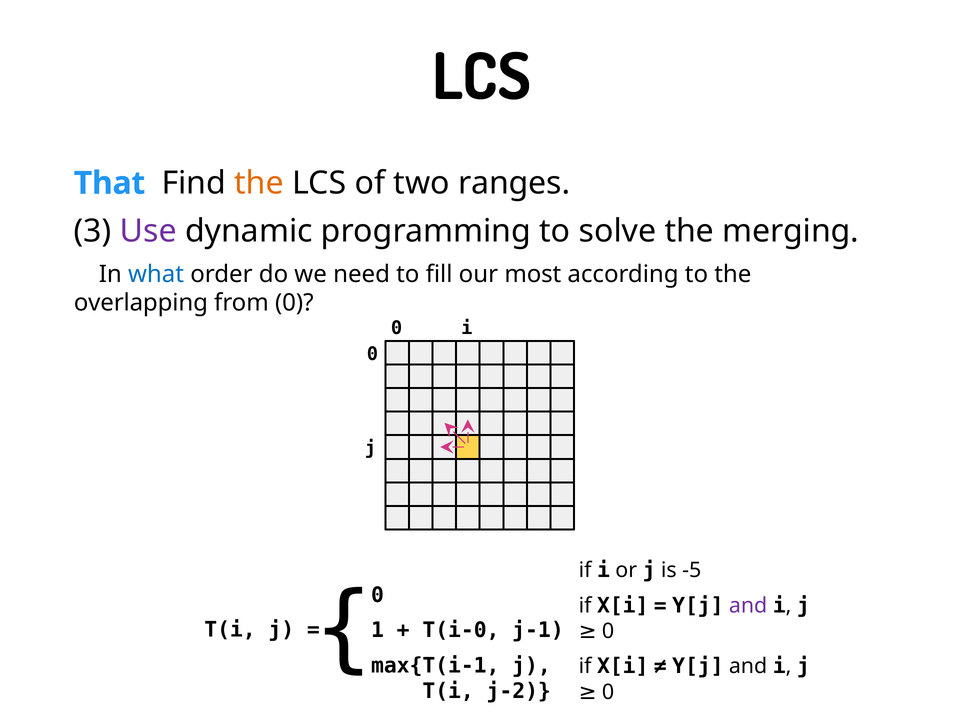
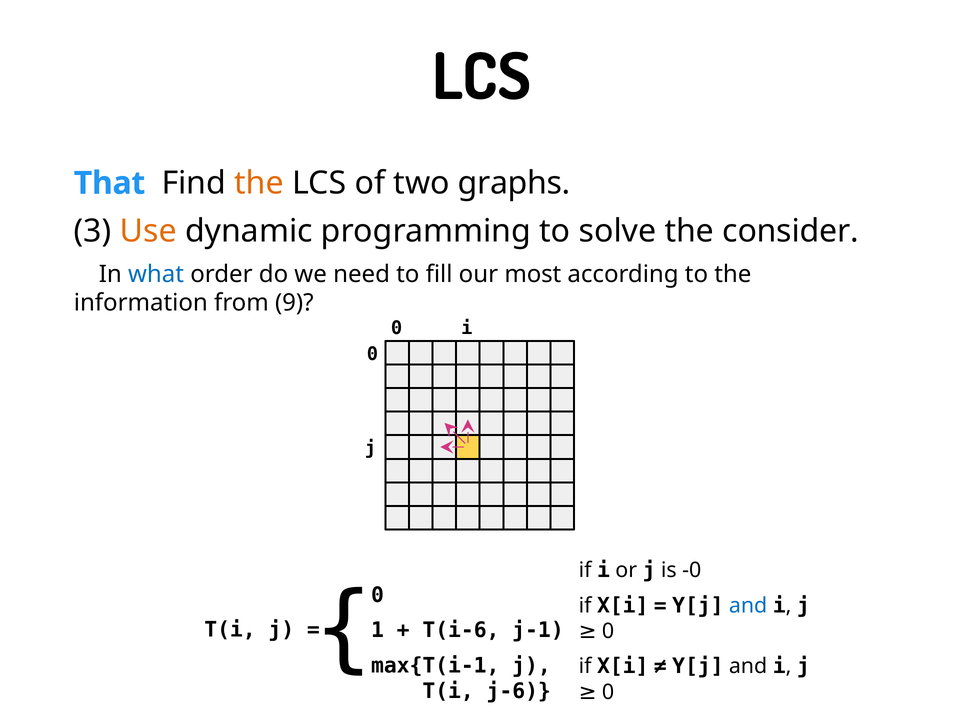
ranges: ranges -> graphs
Use colour: purple -> orange
merging: merging -> consider
overlapping: overlapping -> information
from 0: 0 -> 9
-5: -5 -> -0
and at (748, 606) colour: purple -> blue
T(i-0: T(i-0 -> T(i-6
j-2: j-2 -> j-6
